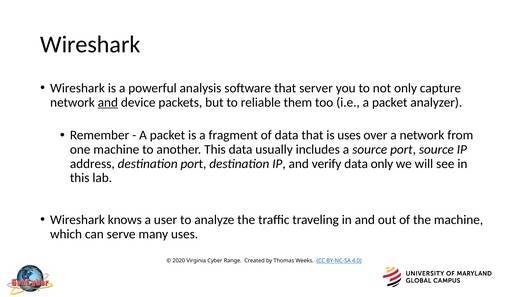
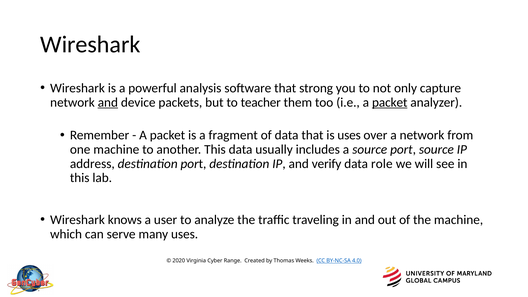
server: server -> strong
reliable: reliable -> teacher
packet at (390, 102) underline: none -> present
data only: only -> role
